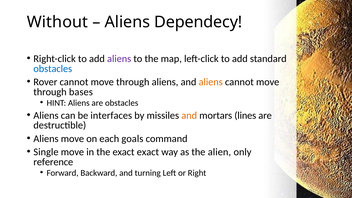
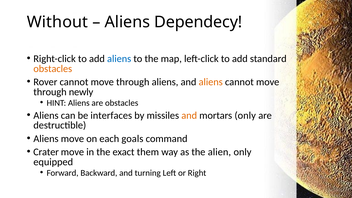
aliens at (119, 59) colour: purple -> blue
obstacles at (53, 69) colour: blue -> orange
bases: bases -> newly
mortars lines: lines -> only
Single: Single -> Crater
exact exact: exact -> them
reference: reference -> equipped
